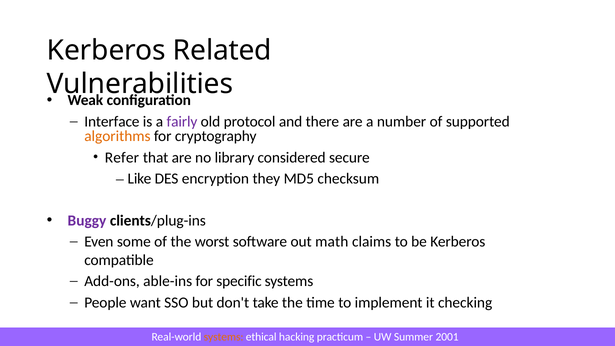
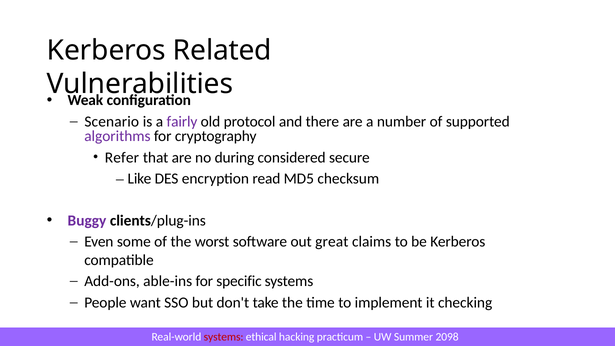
Interface: Interface -> Scenario
algorithms colour: orange -> purple
library: library -> during
they: they -> read
math: math -> great
systems at (224, 337) colour: orange -> red
2001: 2001 -> 2098
